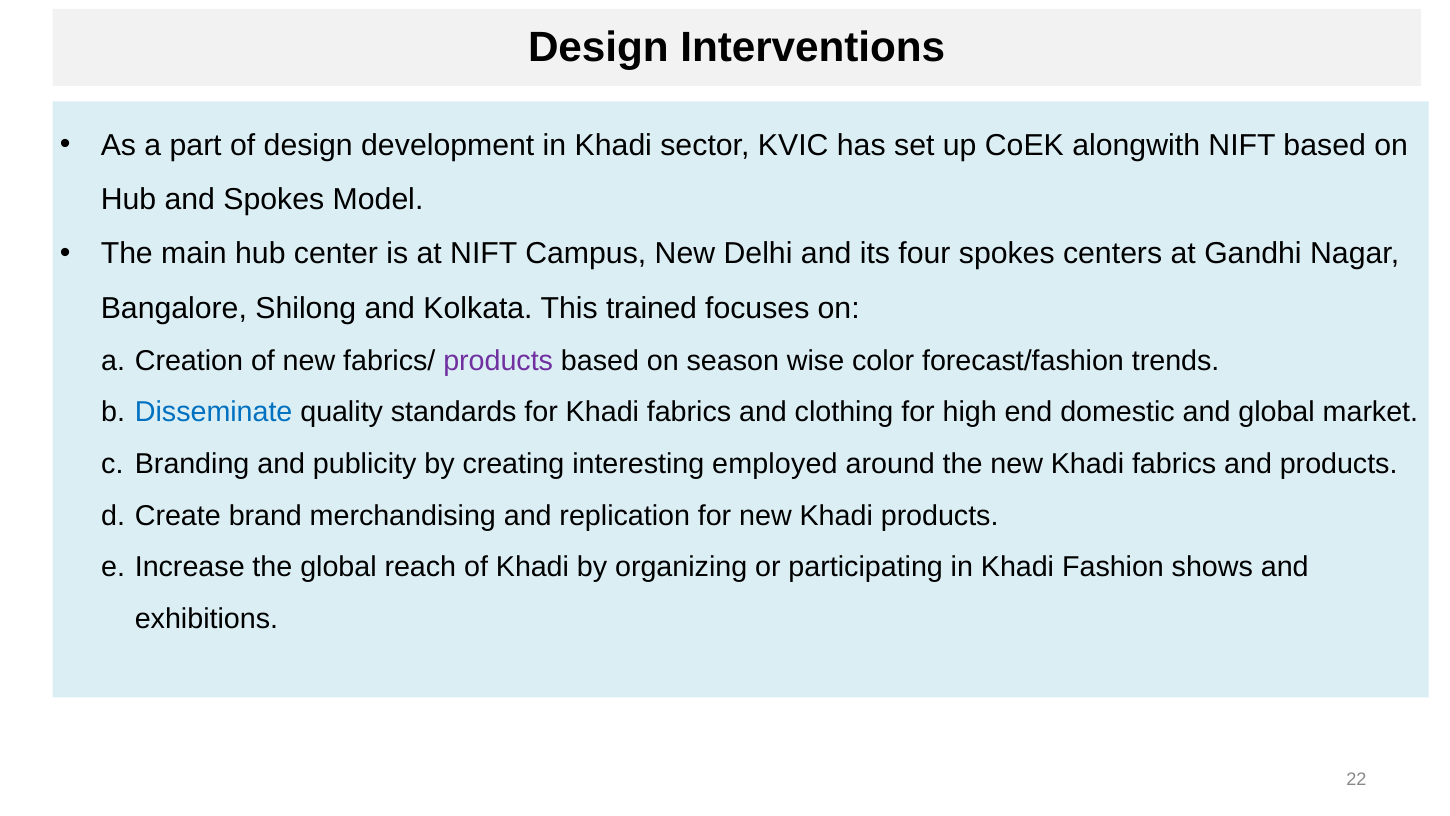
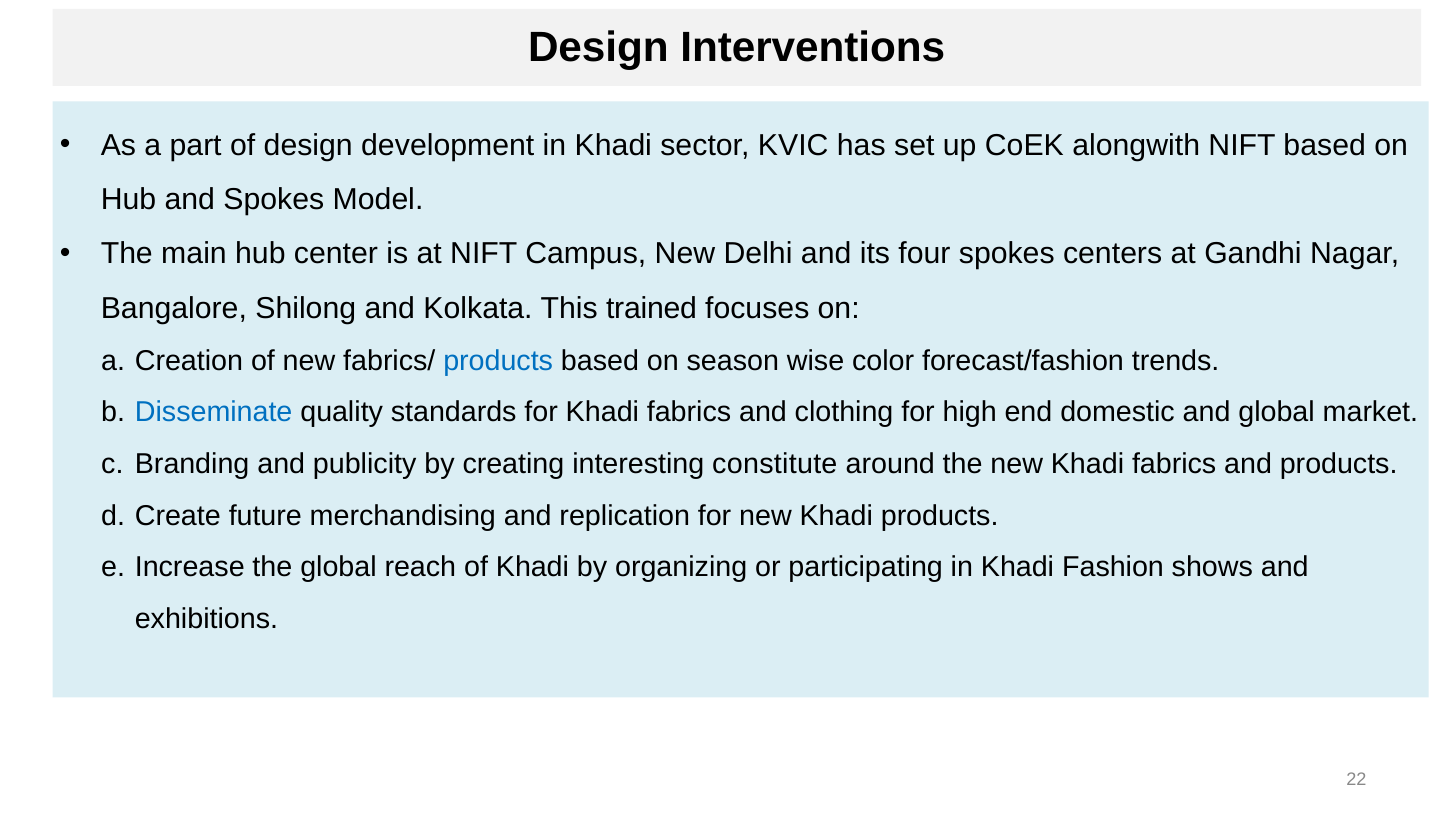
products at (498, 361) colour: purple -> blue
employed: employed -> constitute
brand: brand -> future
